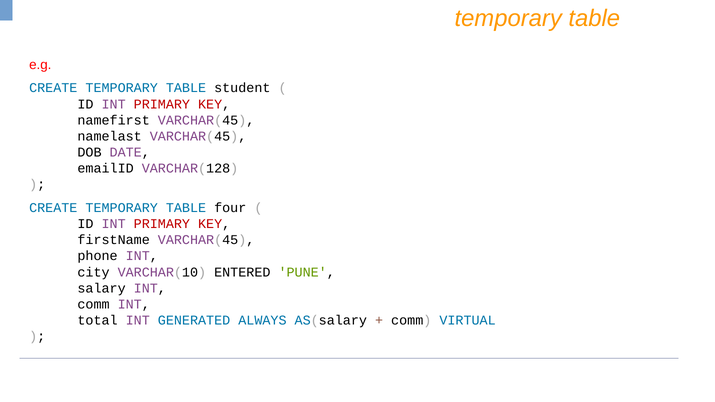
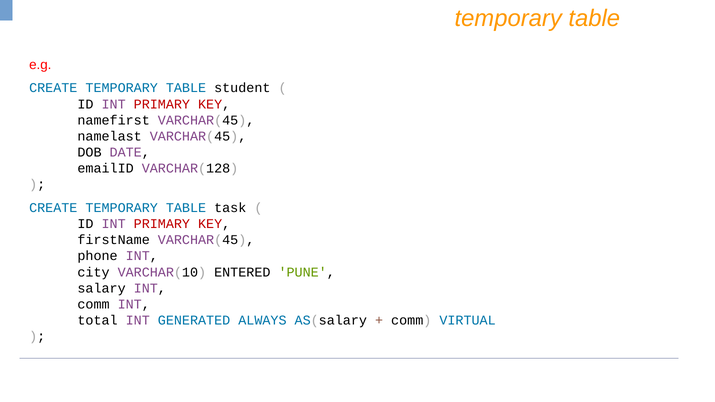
four: four -> task
